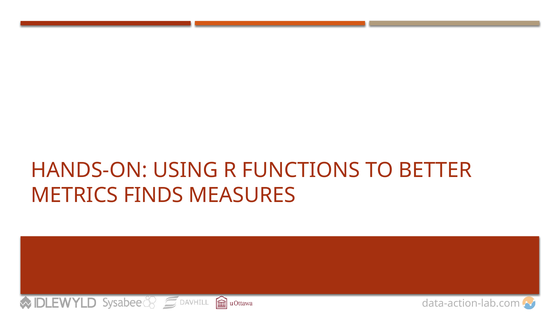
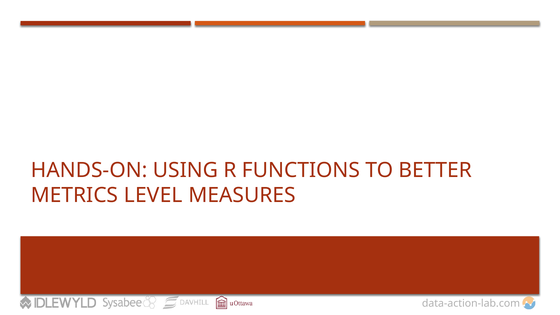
FINDS: FINDS -> LEVEL
